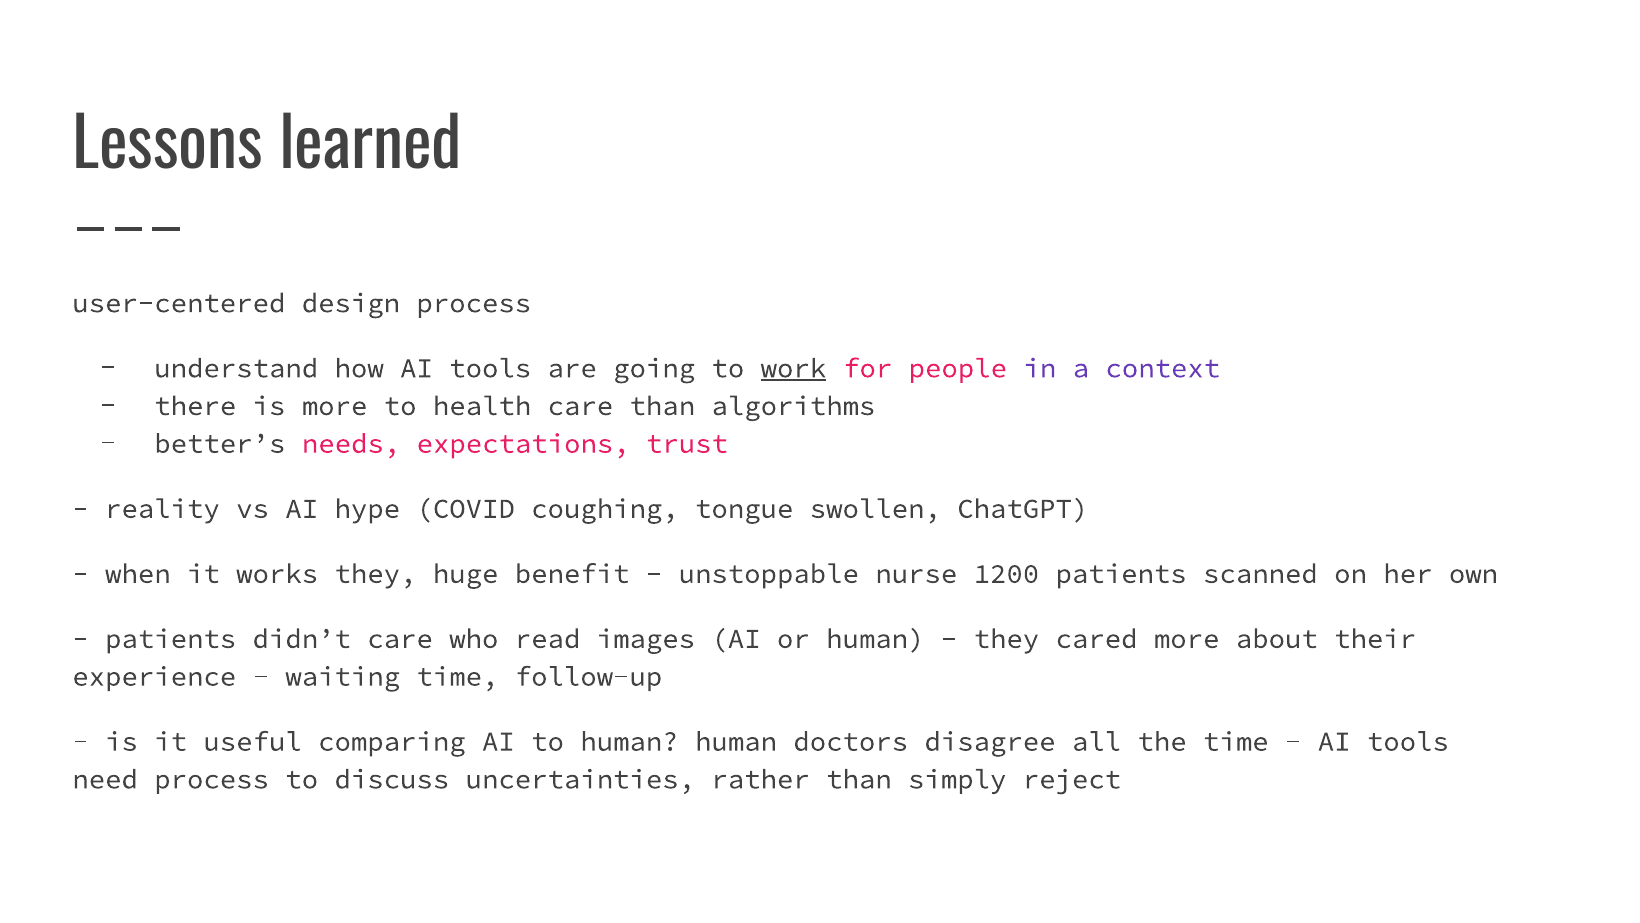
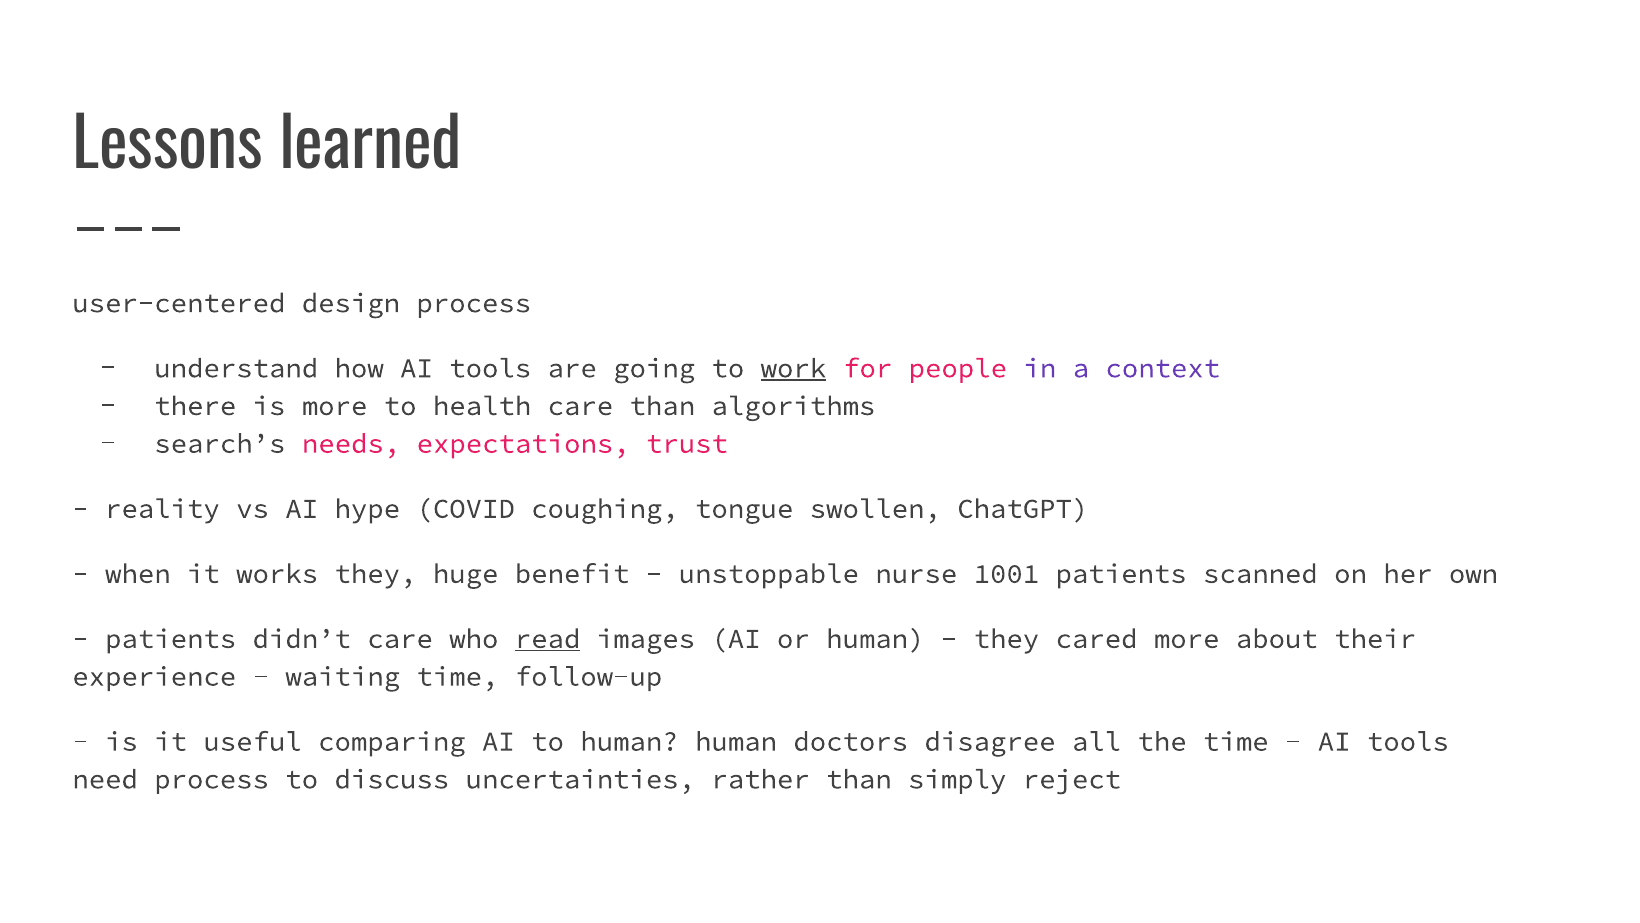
better’s: better’s -> search’s
1200: 1200 -> 1001
read underline: none -> present
